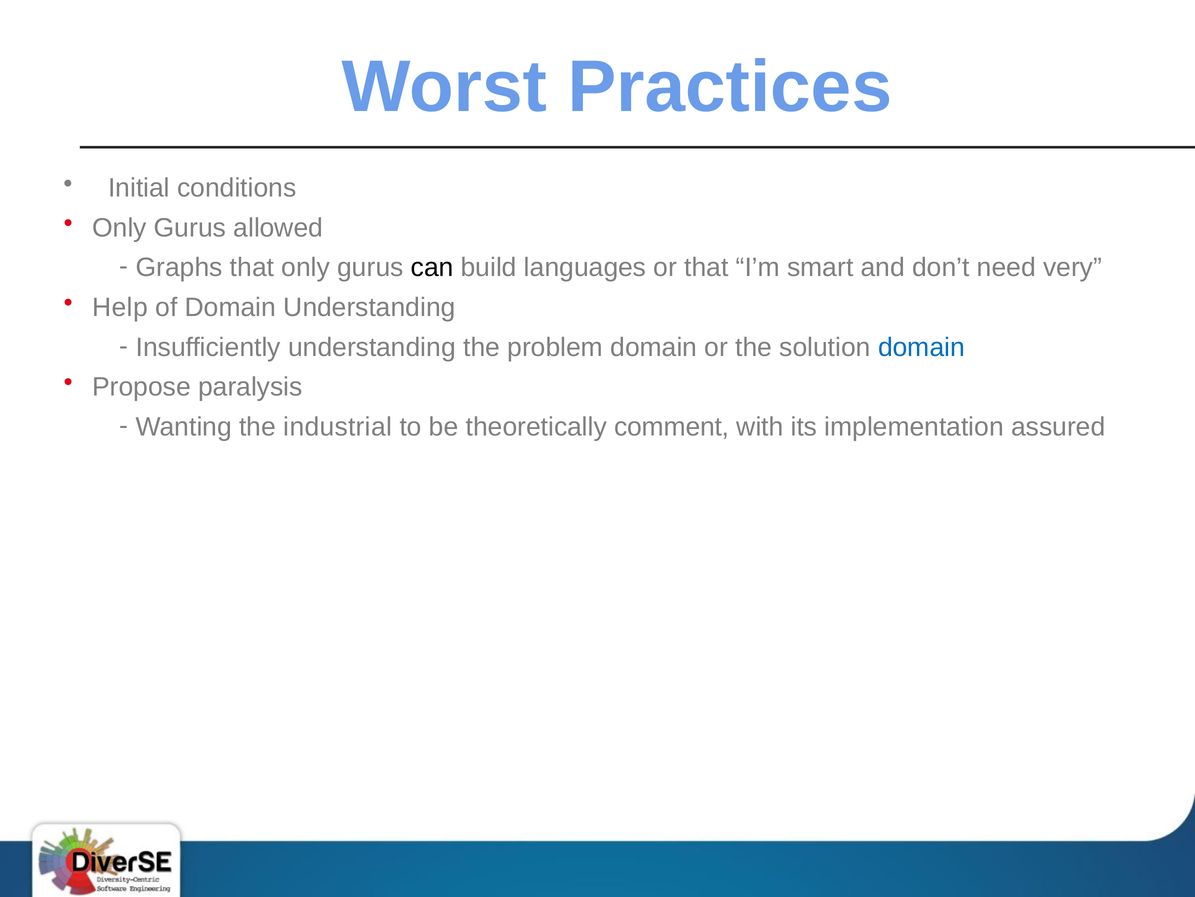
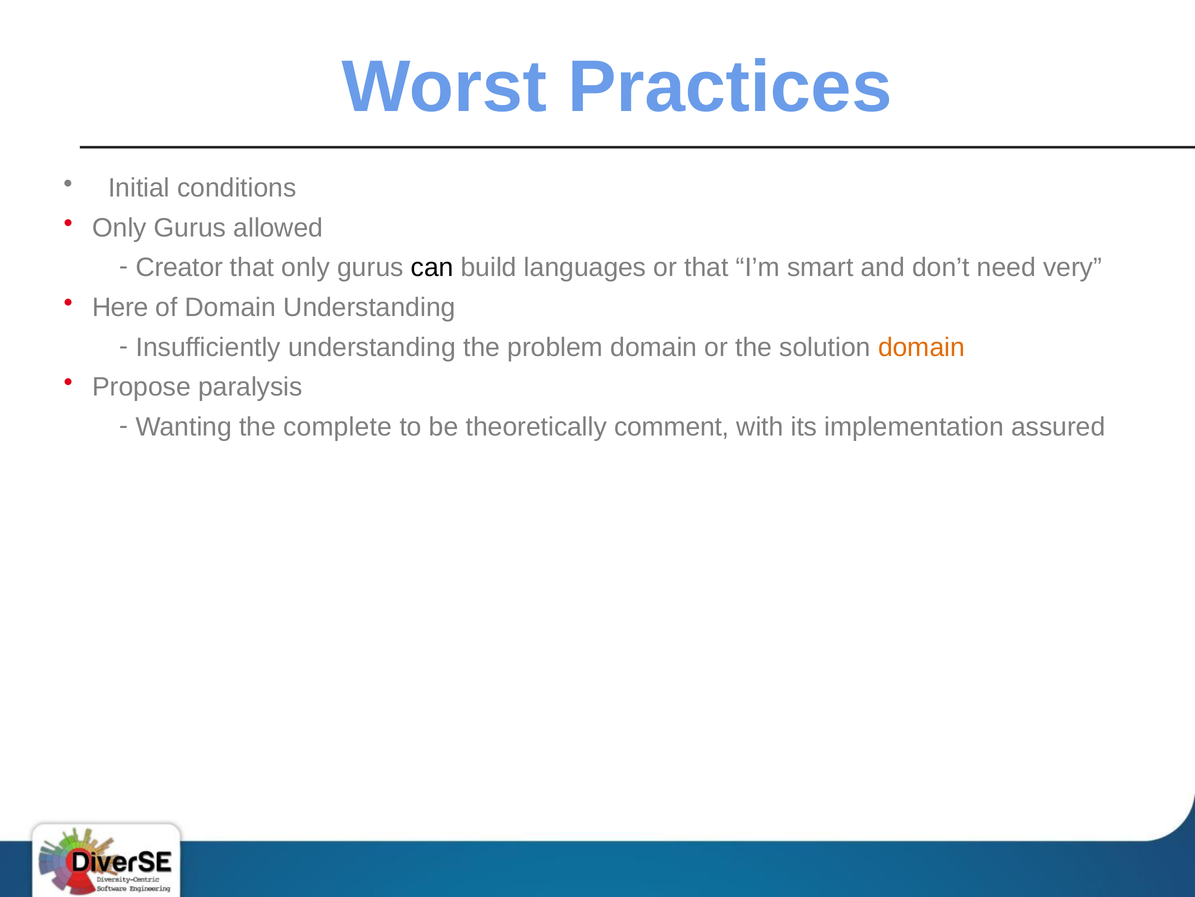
Graphs: Graphs -> Creator
Help: Help -> Here
domain at (921, 347) colour: blue -> orange
industrial: industrial -> complete
